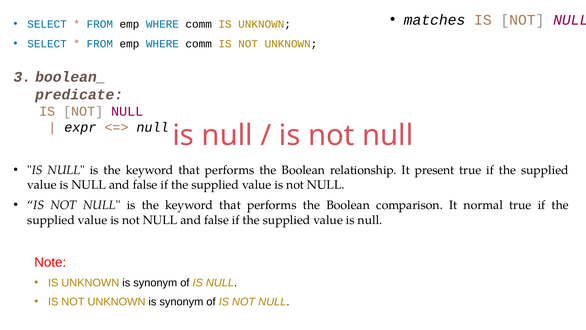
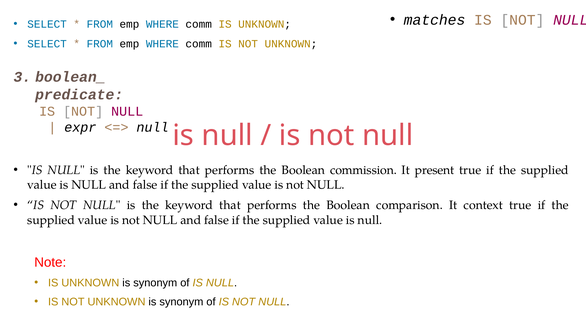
relationship: relationship -> commission
normal: normal -> context
